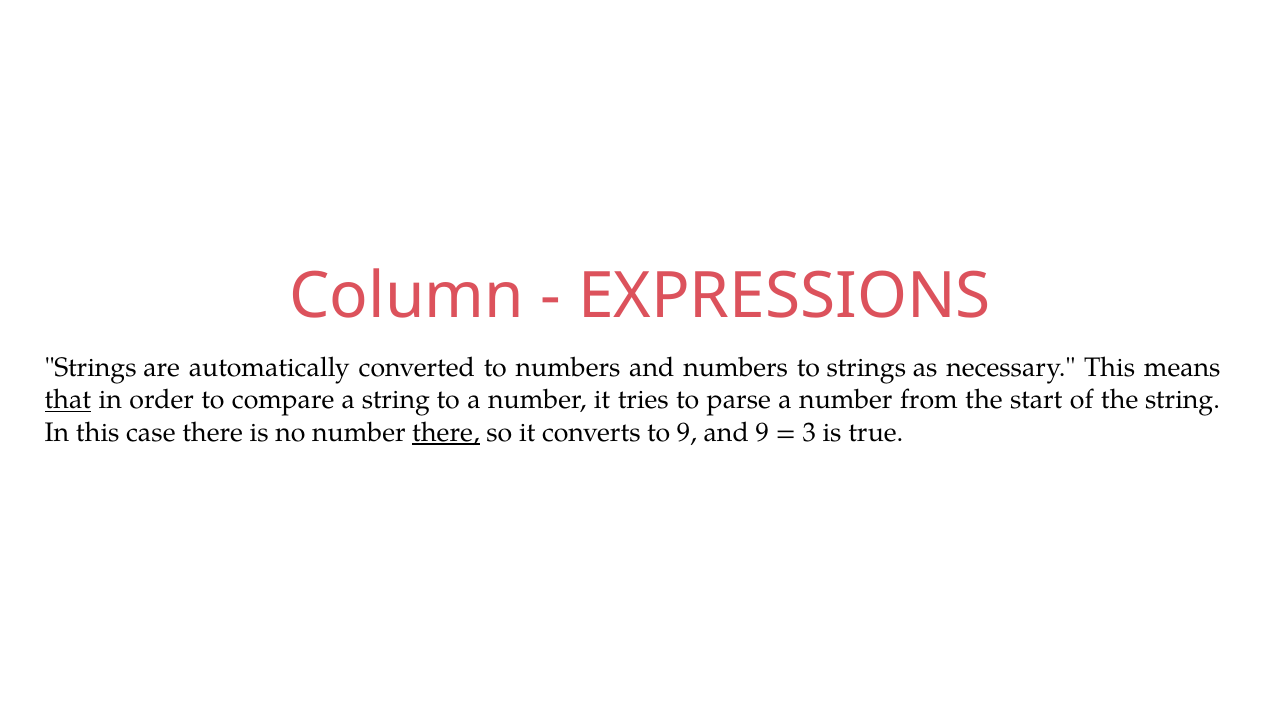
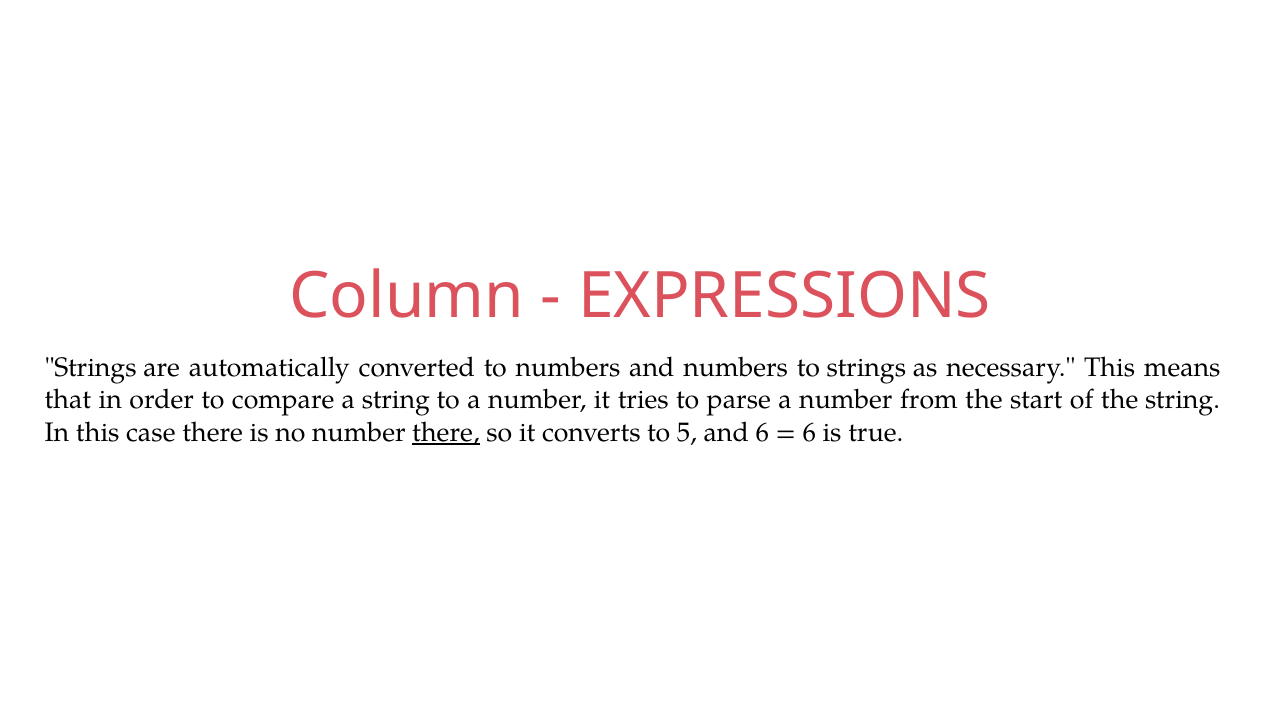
that underline: present -> none
to 9: 9 -> 5
and 9: 9 -> 6
3 at (809, 432): 3 -> 6
